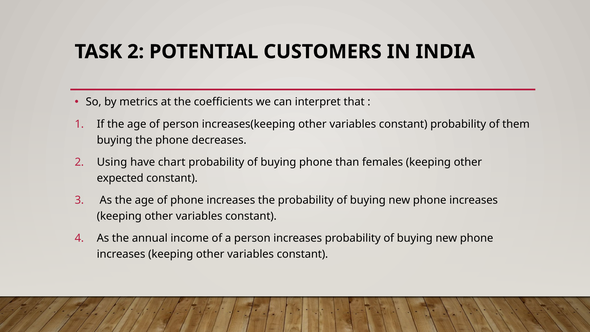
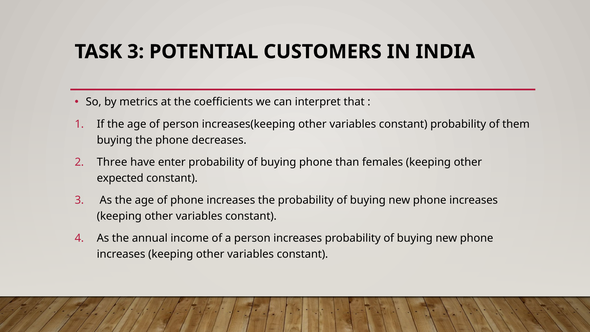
TASK 2: 2 -> 3
Using: Using -> Three
chart: chart -> enter
